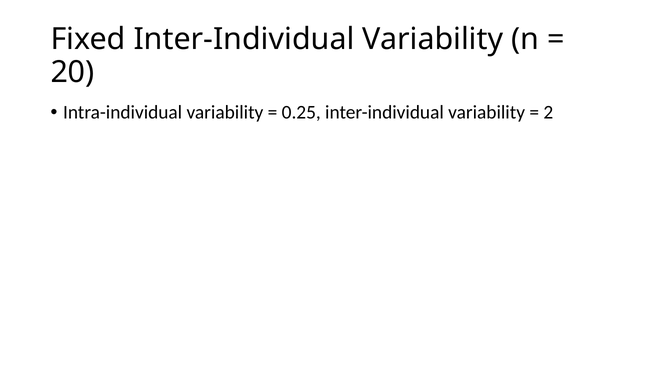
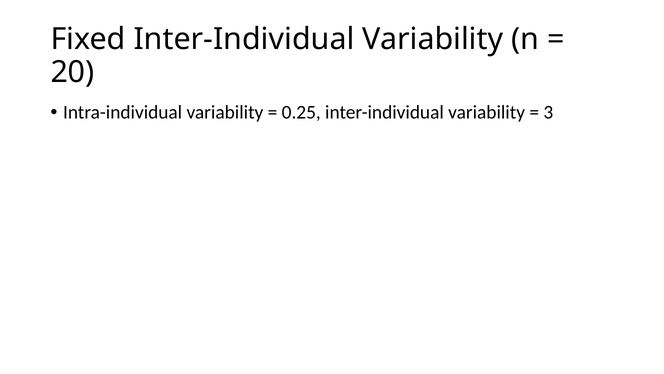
2: 2 -> 3
